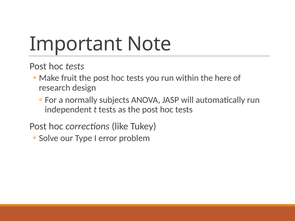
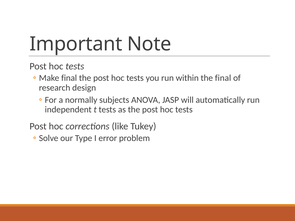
Make fruit: fruit -> final
the here: here -> final
